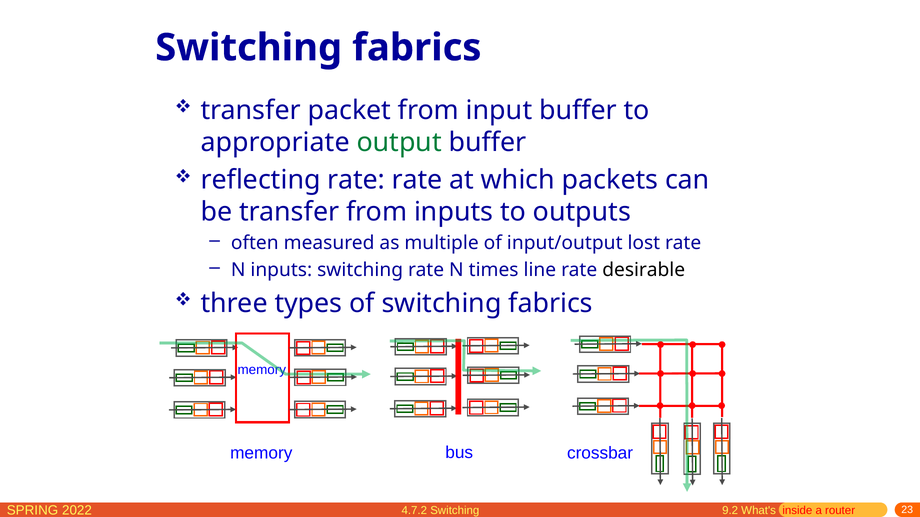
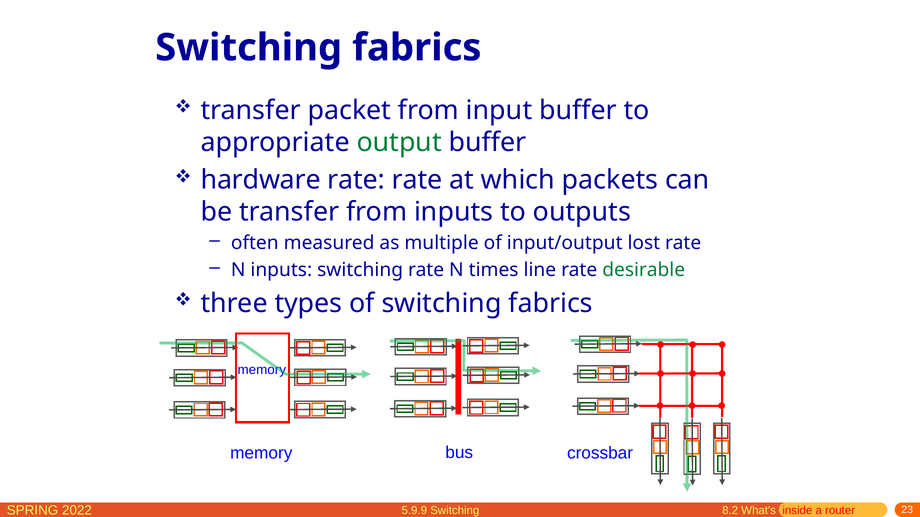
reflecting: reflecting -> hardware
desirable colour: black -> green
4.7.2: 4.7.2 -> 5.9.9
9.2: 9.2 -> 8.2
